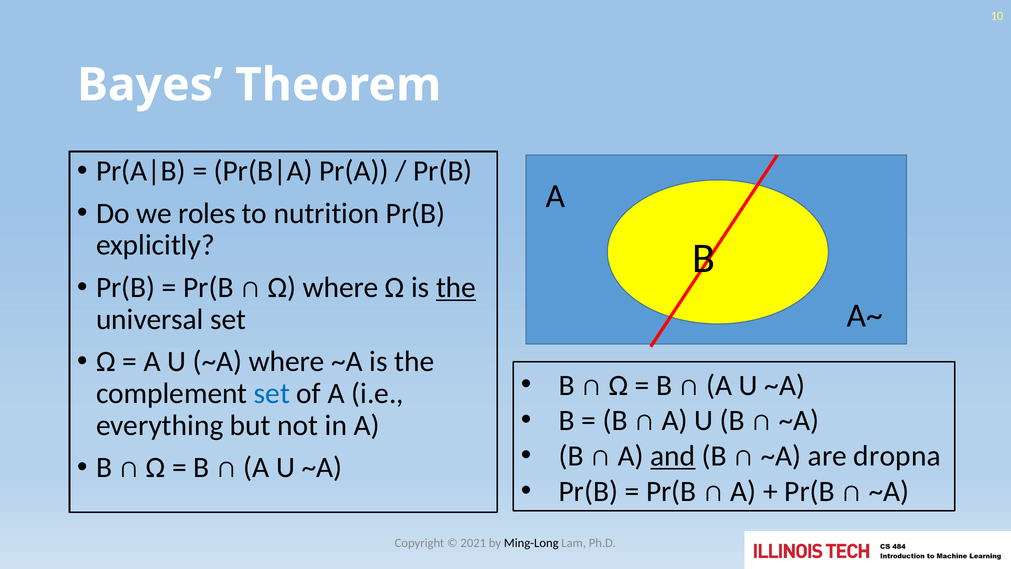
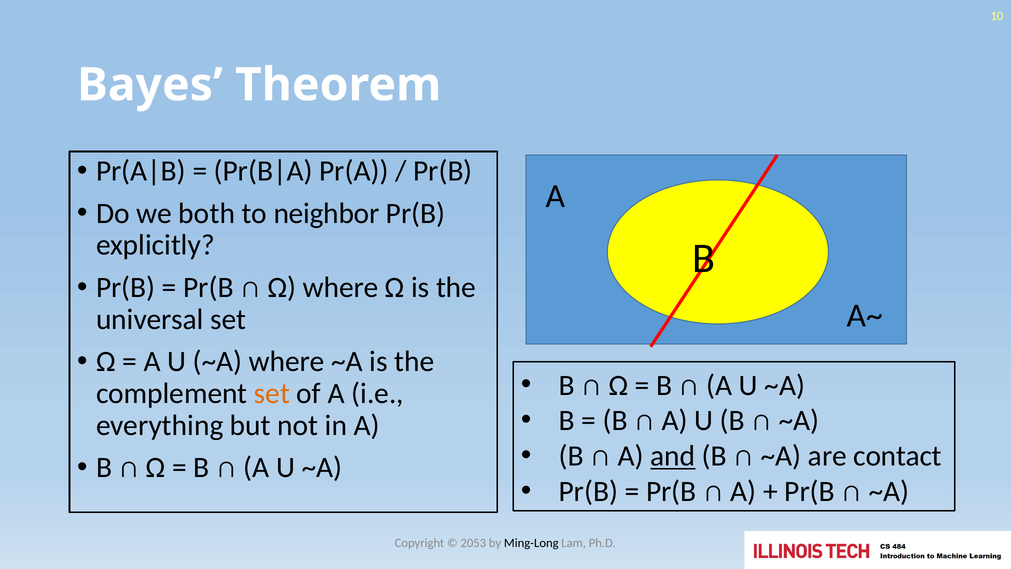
roles: roles -> both
nutrition: nutrition -> neighbor
the at (456, 287) underline: present -> none
set at (272, 393) colour: blue -> orange
dropna: dropna -> contact
2021: 2021 -> 2053
